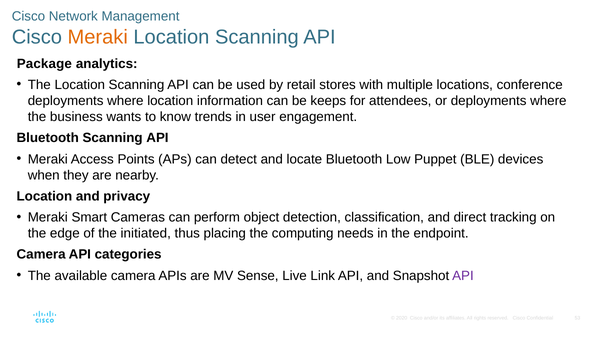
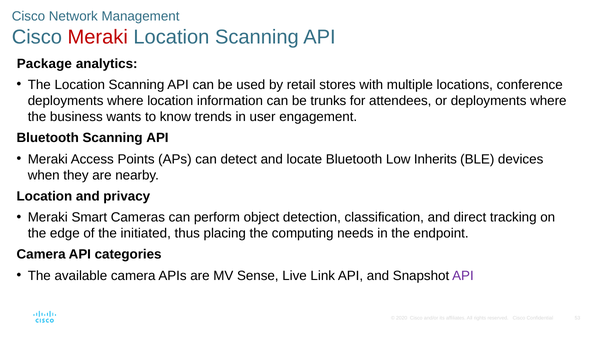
Meraki at (98, 37) colour: orange -> red
keeps: keeps -> trunks
Puppet: Puppet -> Inherits
